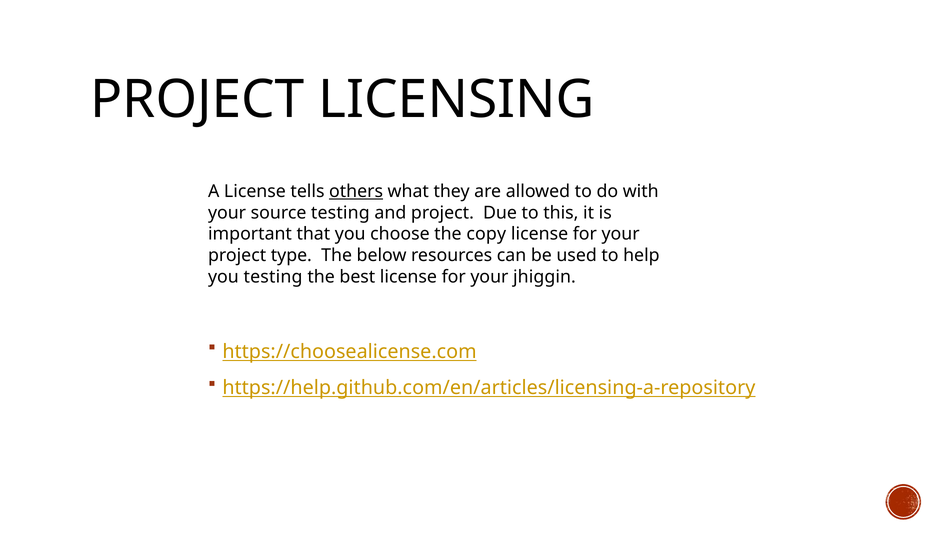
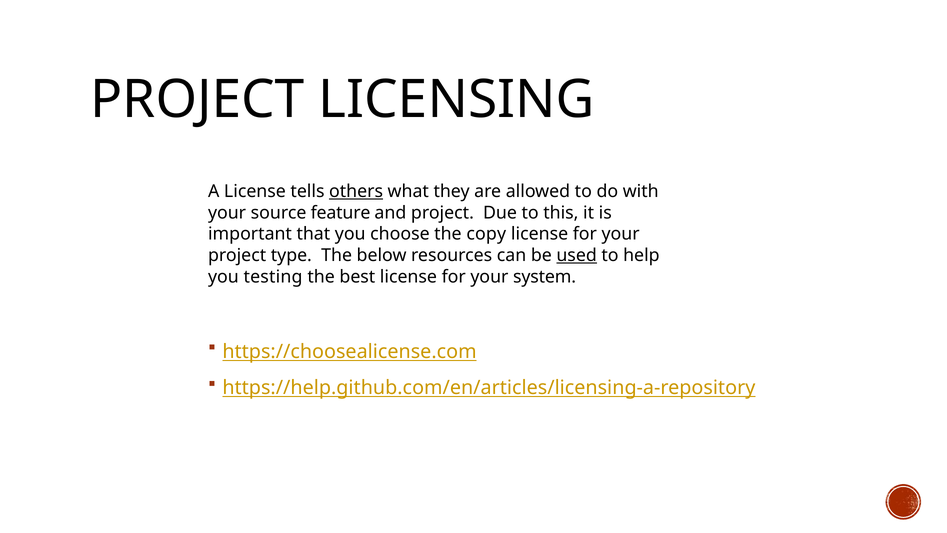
source testing: testing -> feature
used underline: none -> present
jhiggin: jhiggin -> system
